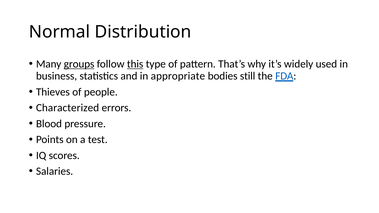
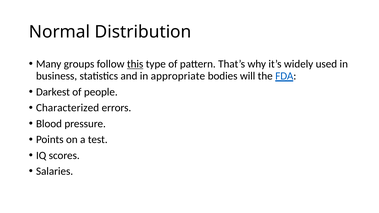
groups underline: present -> none
still: still -> will
Thieves: Thieves -> Darkest
